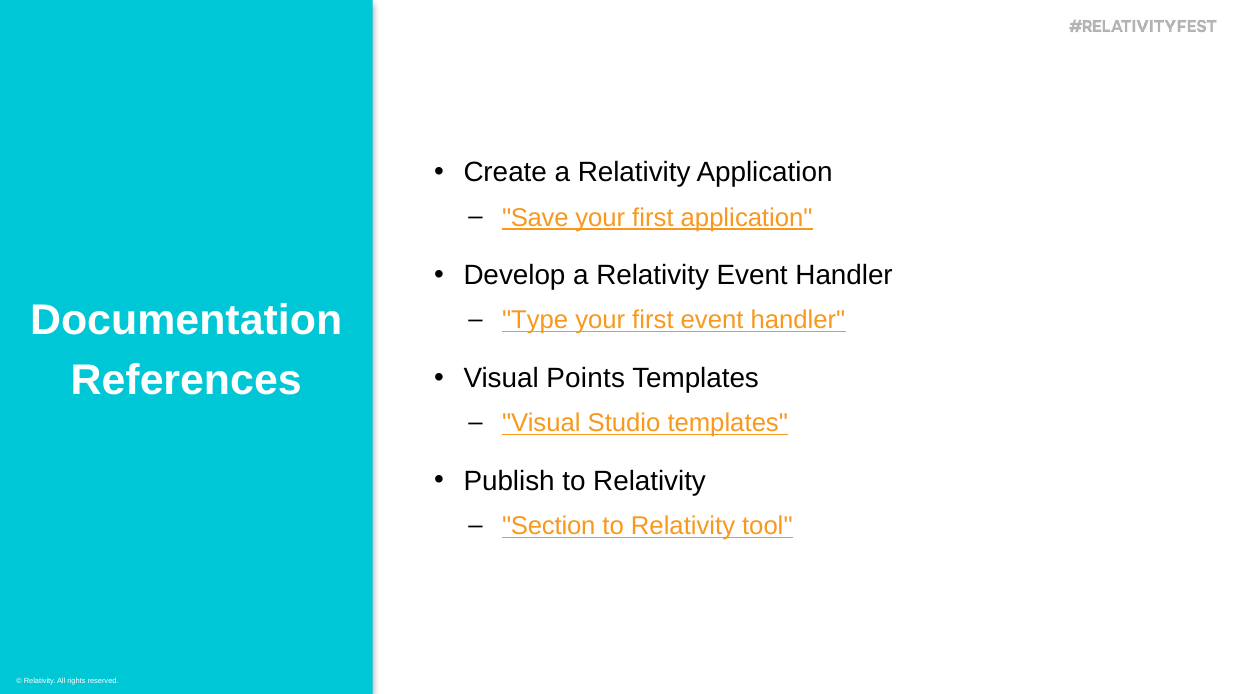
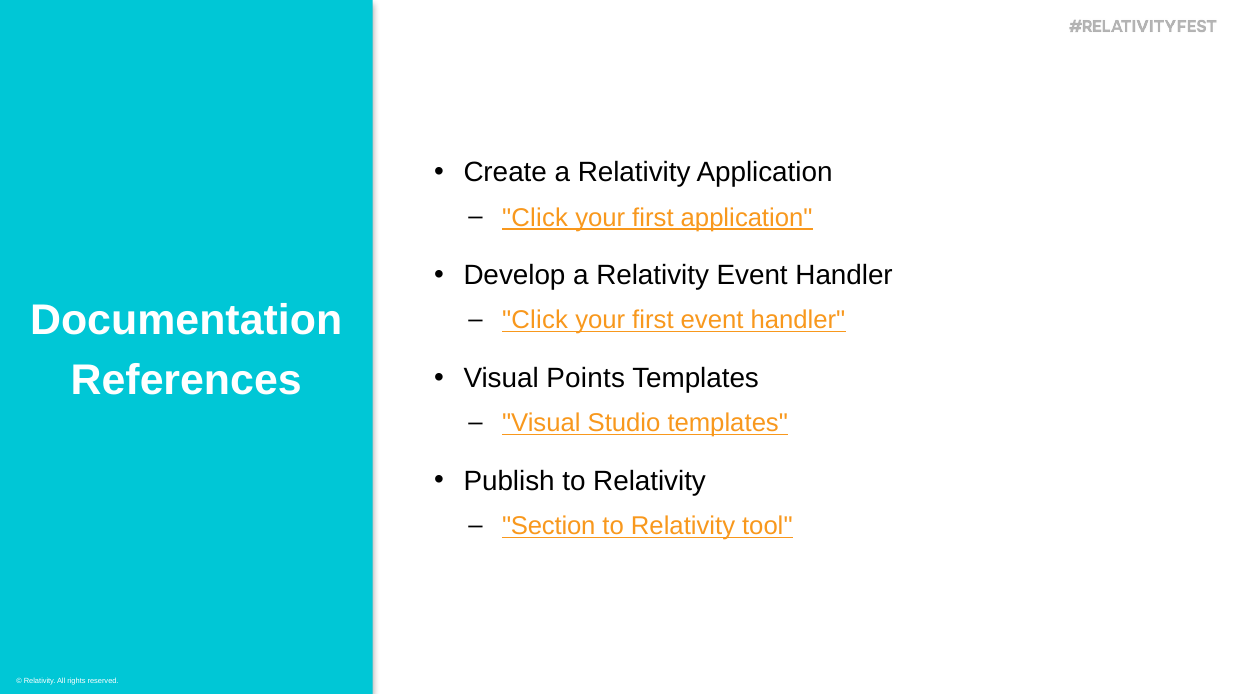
Save at (535, 218): Save -> Click
Type at (535, 321): Type -> Click
